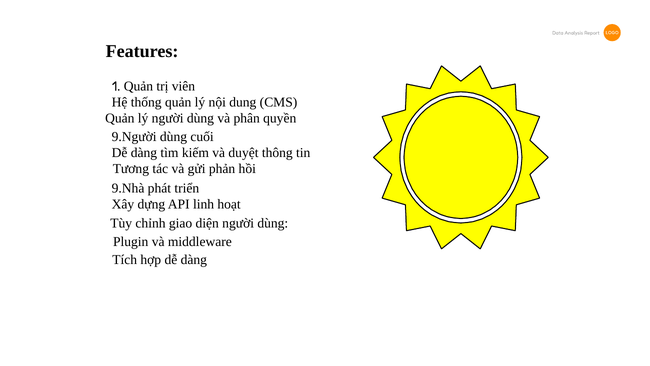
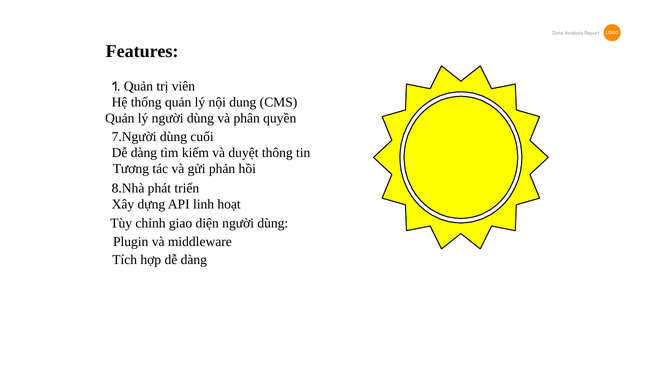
9.Người: 9.Người -> 7.Người
9.Nhà: 9.Nhà -> 8.Nhà
